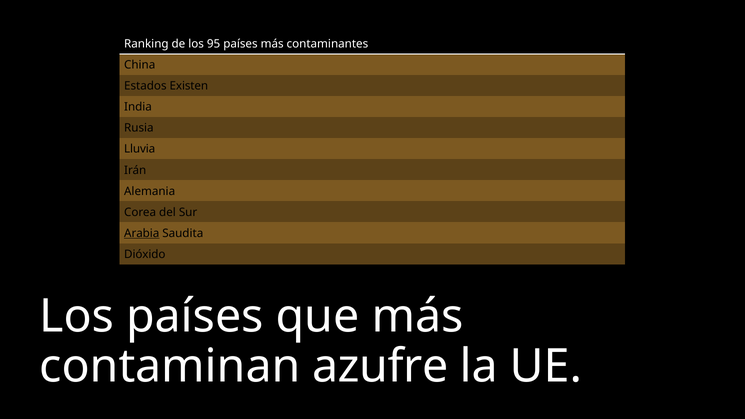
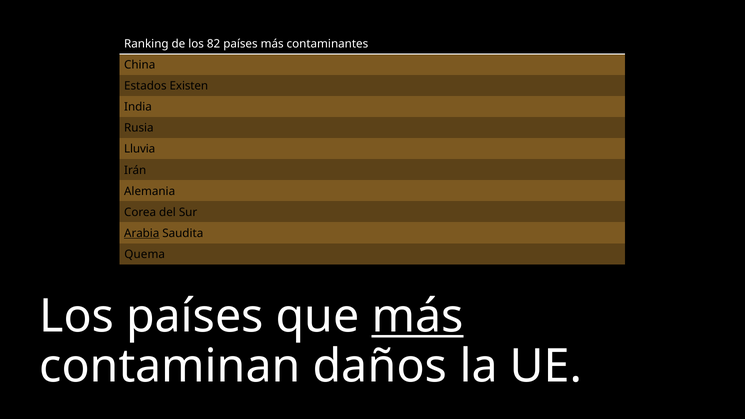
95: 95 -> 82
Dióxido: Dióxido -> Quema
más at (418, 316) underline: none -> present
azufre: azufre -> daños
